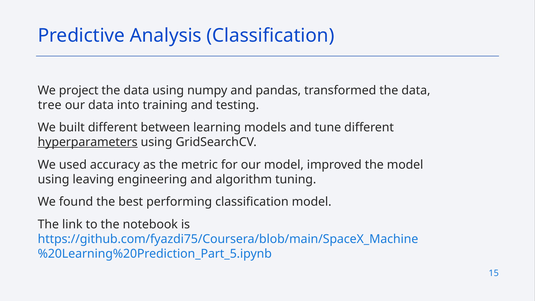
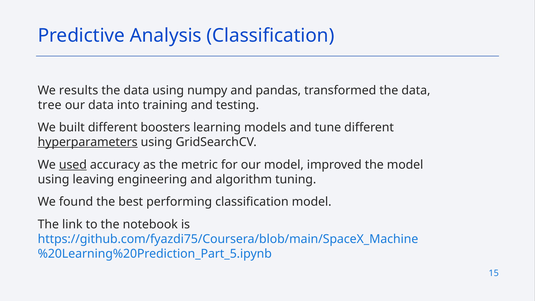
project: project -> results
between: between -> boosters
used underline: none -> present
